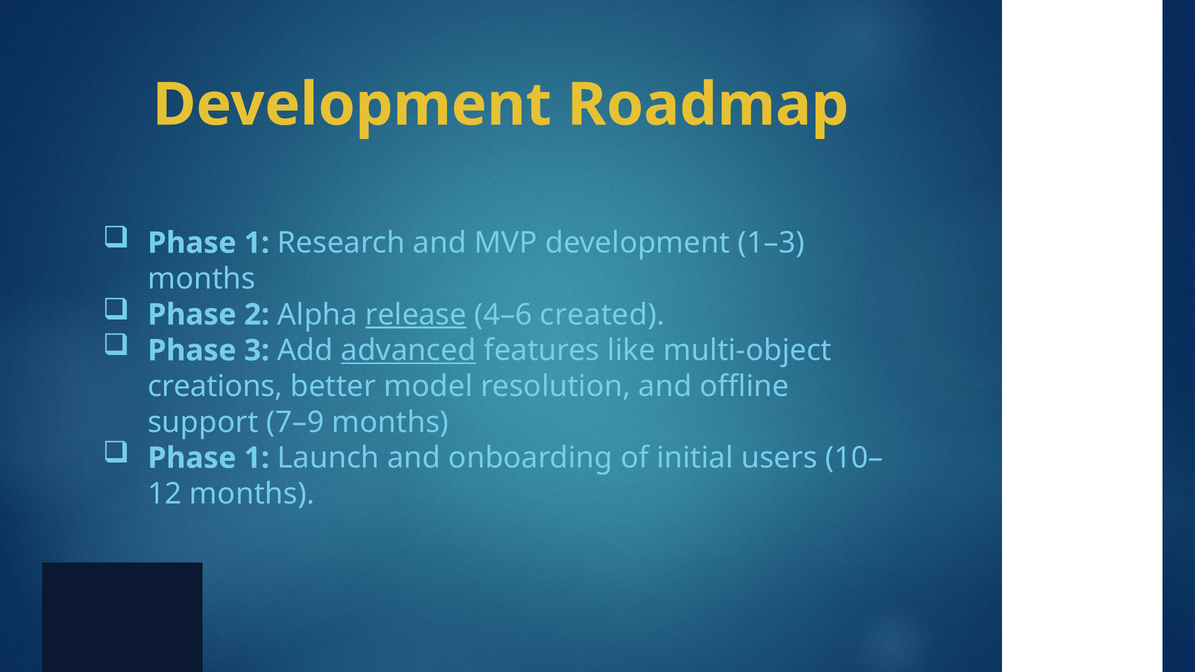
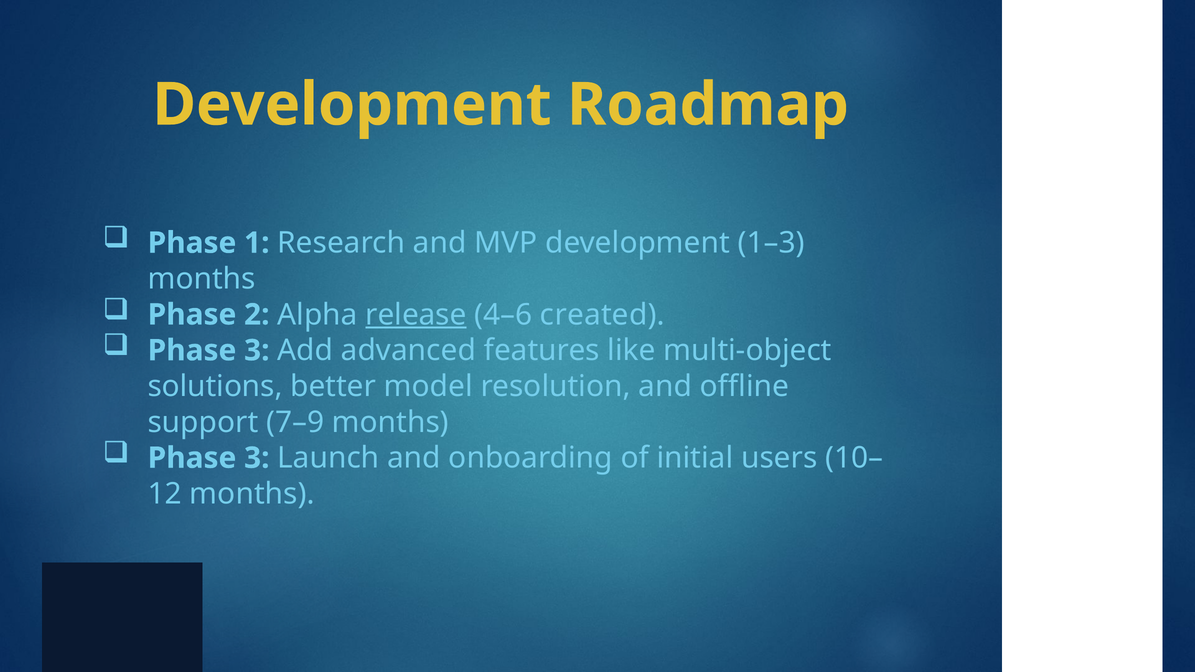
advanced underline: present -> none
creations: creations -> solutions
1 at (257, 458): 1 -> 3
